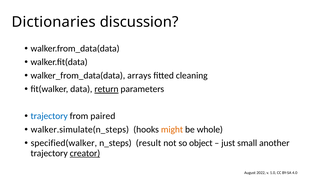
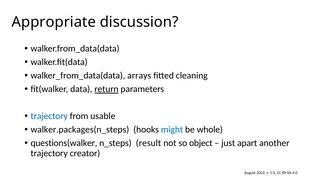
Dictionaries: Dictionaries -> Appropriate
paired: paired -> usable
walker.simulate(n_steps: walker.simulate(n_steps -> walker.packages(n_steps
might colour: orange -> blue
specified(walker: specified(walker -> questions(walker
small: small -> apart
creator underline: present -> none
